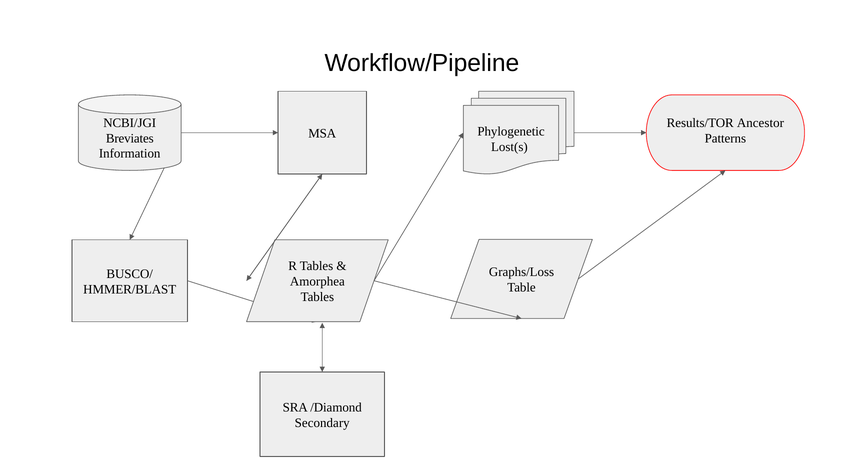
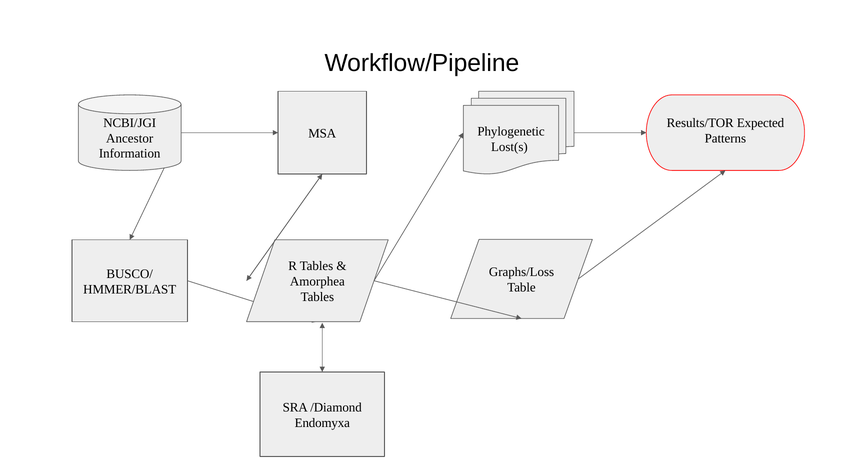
Ancestor: Ancestor -> Expected
Breviates: Breviates -> Ancestor
Secondary: Secondary -> Endomyxa
